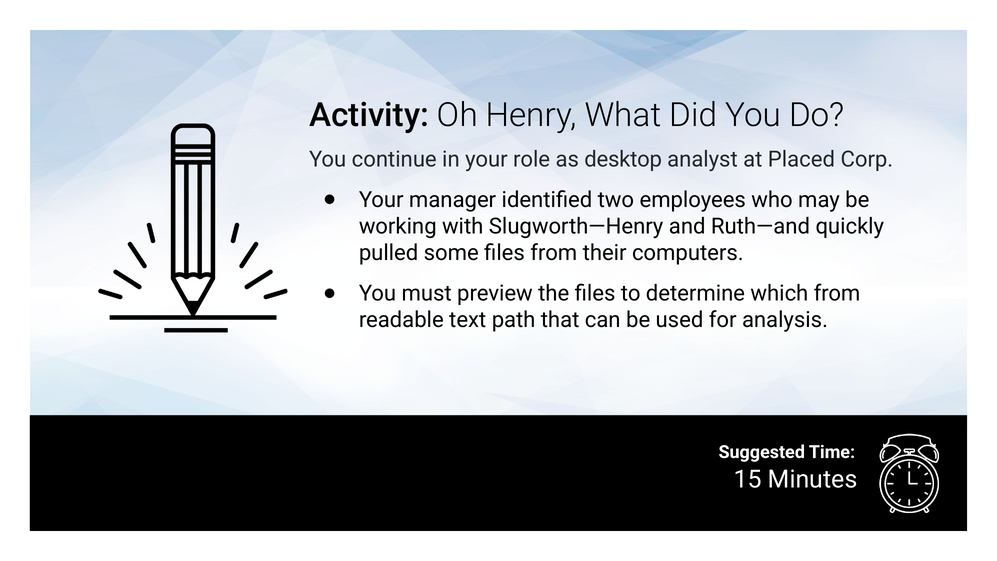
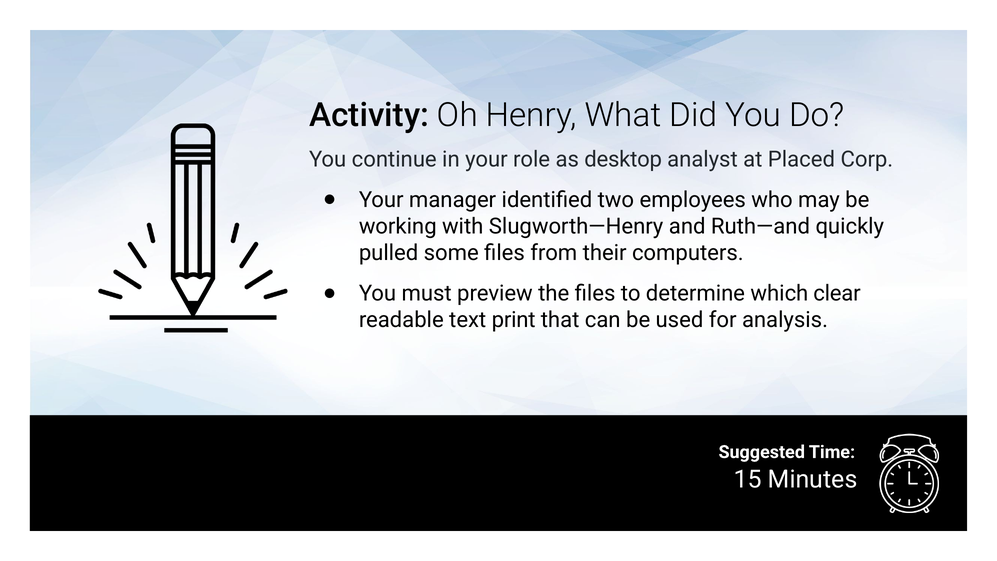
which from: from -> clear
path: path -> print
